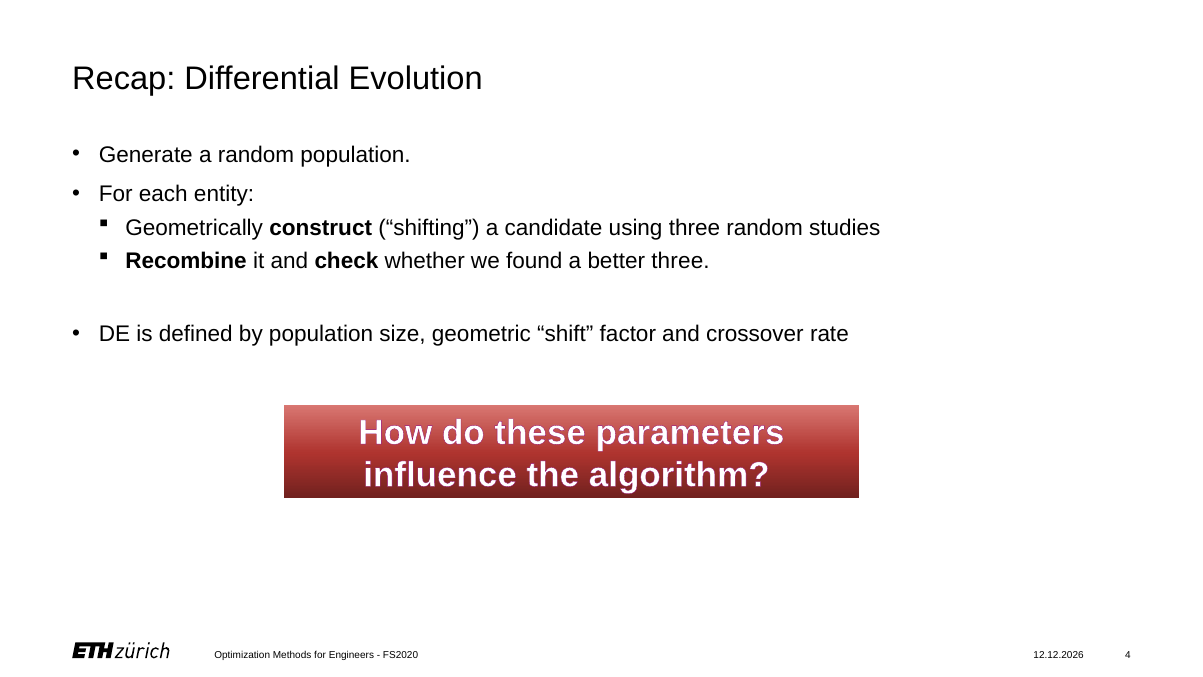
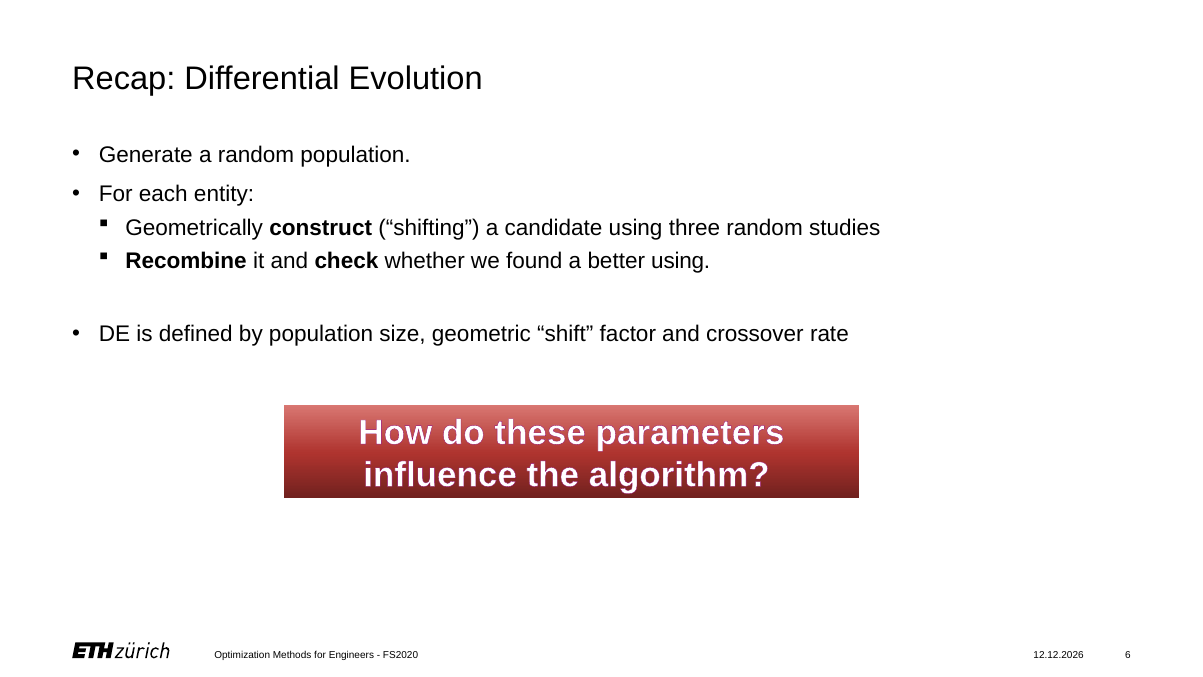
better three: three -> using
4: 4 -> 6
